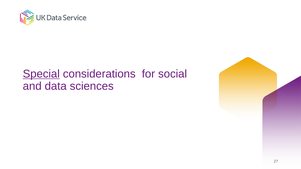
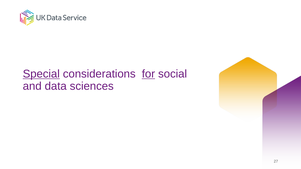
for underline: none -> present
